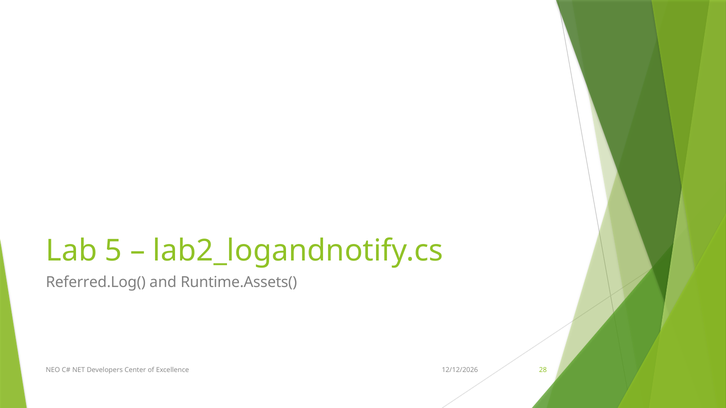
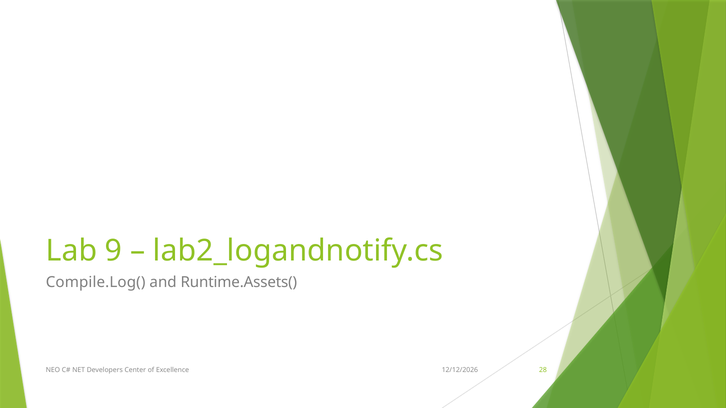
5: 5 -> 9
Referred.Log(: Referred.Log( -> Compile.Log(
